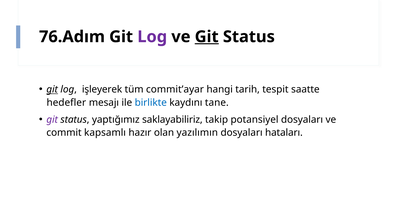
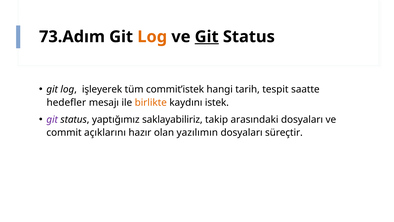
76.Adım: 76.Adım -> 73.Adım
Log at (152, 37) colour: purple -> orange
git at (52, 89) underline: present -> none
commit’ayar: commit’ayar -> commit’istek
birlikte colour: blue -> orange
tane: tane -> istek
potansiyel: potansiyel -> arasındaki
kapsamlı: kapsamlı -> açıklarını
hataları: hataları -> süreçtir
